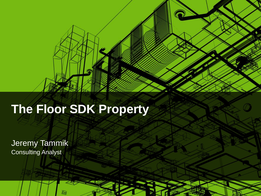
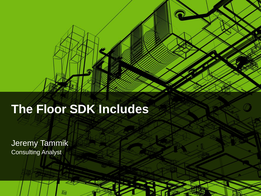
Property: Property -> Includes
